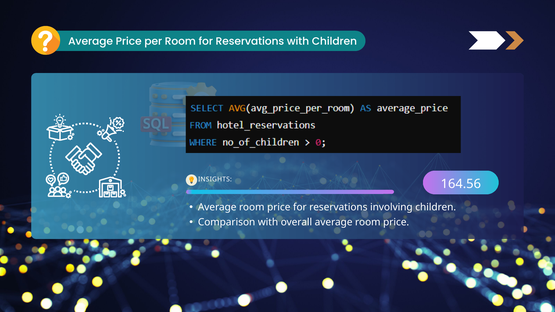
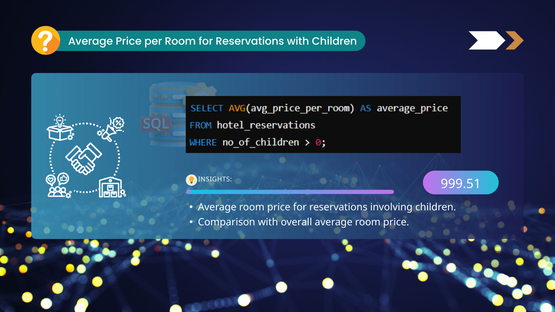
164.56: 164.56 -> 999.51
